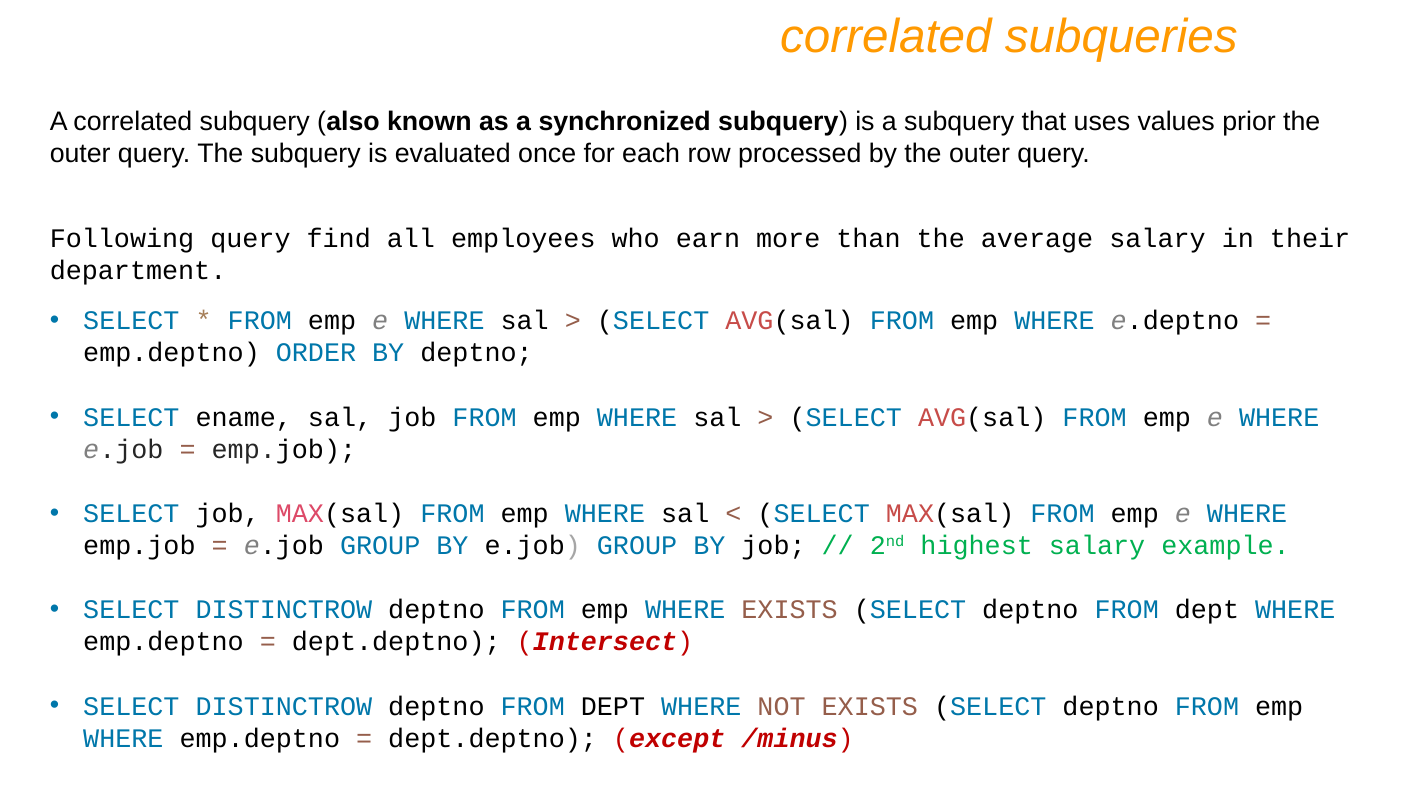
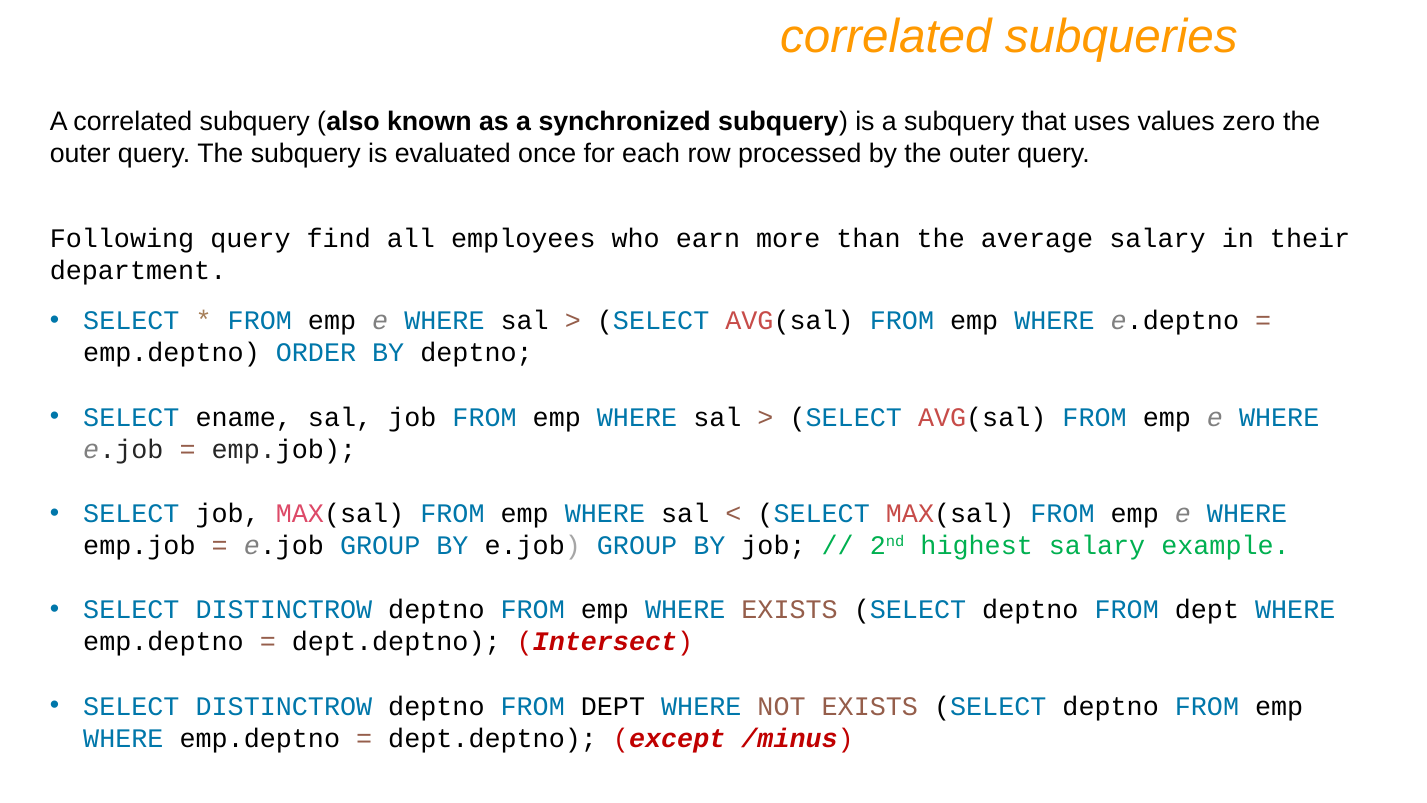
prior: prior -> zero
